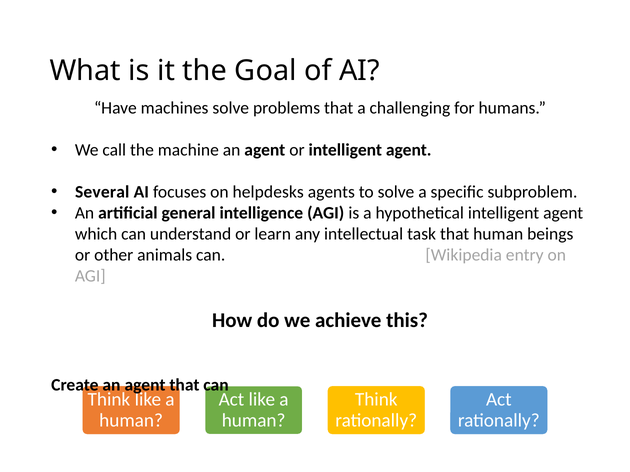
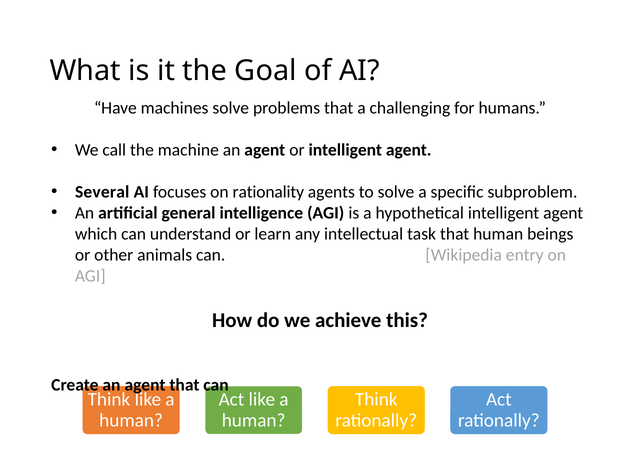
helpdesks: helpdesks -> rationality
